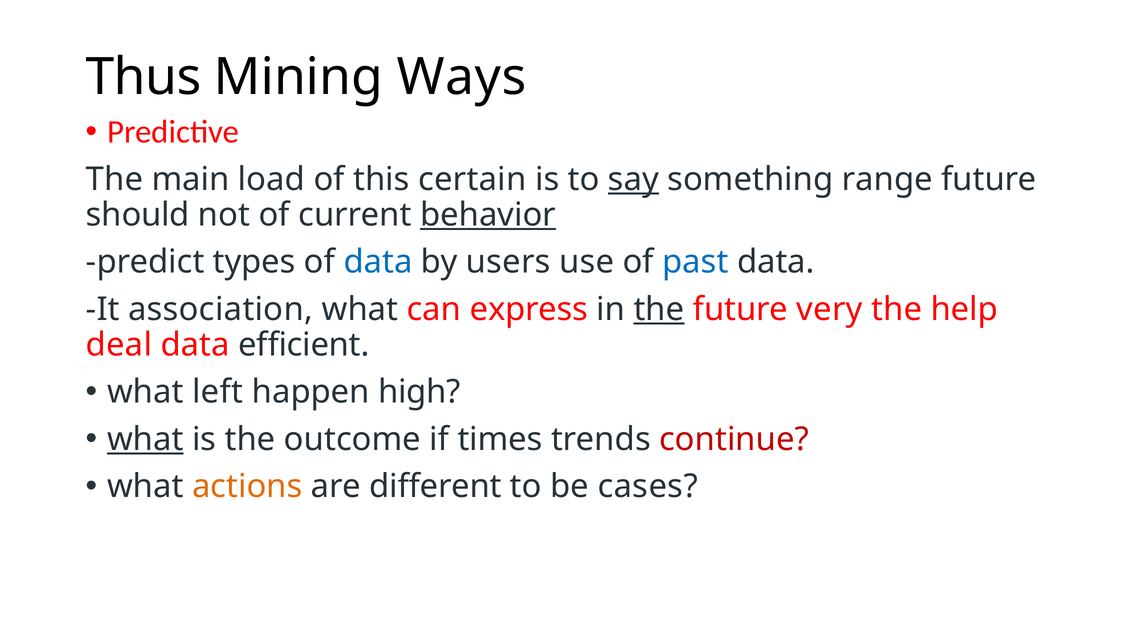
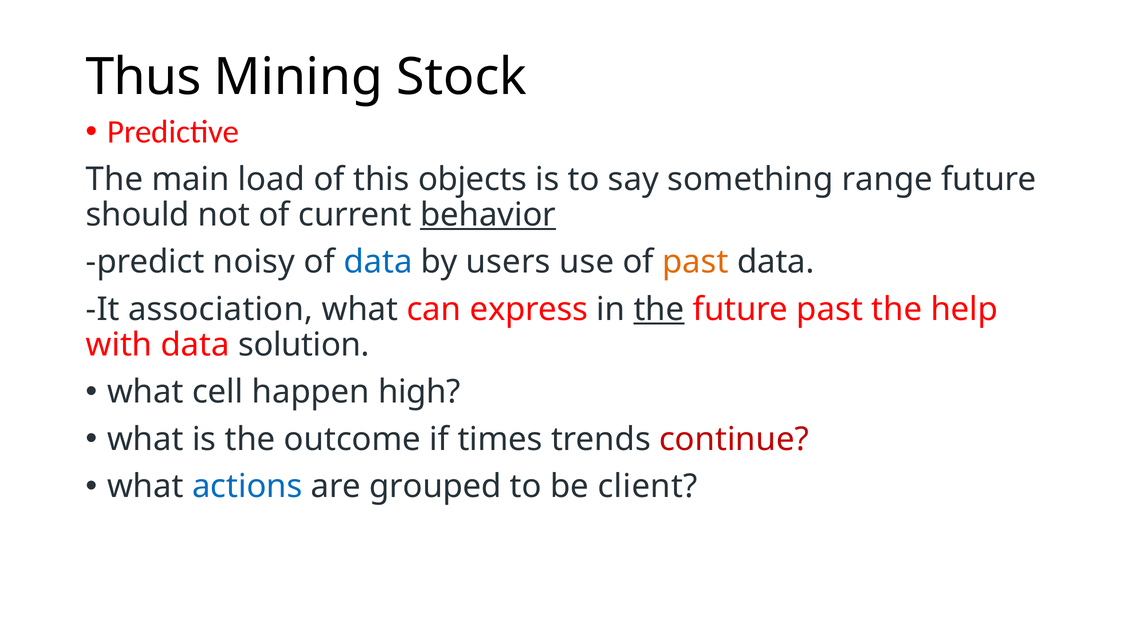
Ways: Ways -> Stock
certain: certain -> objects
say underline: present -> none
types: types -> noisy
past at (695, 262) colour: blue -> orange
future very: very -> past
deal: deal -> with
efficient: efficient -> solution
left: left -> cell
what at (145, 440) underline: present -> none
actions colour: orange -> blue
different: different -> grouped
cases: cases -> client
